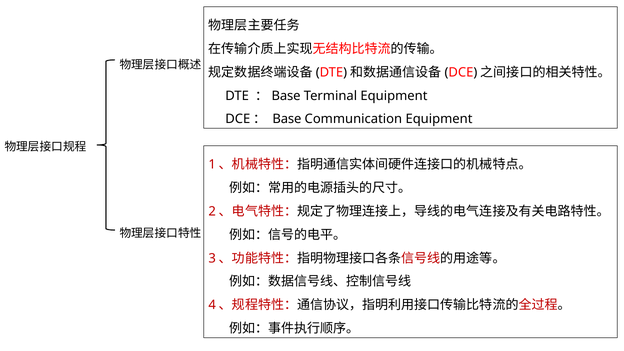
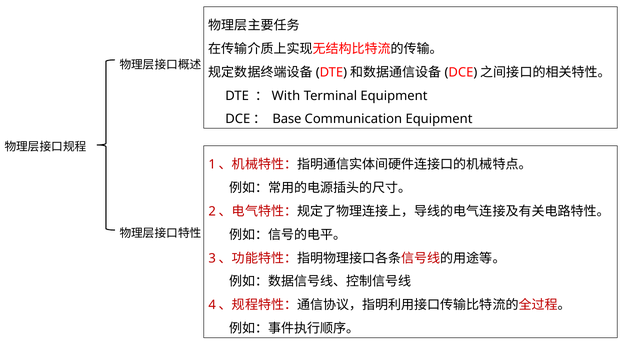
Base at (286, 96): Base -> With
